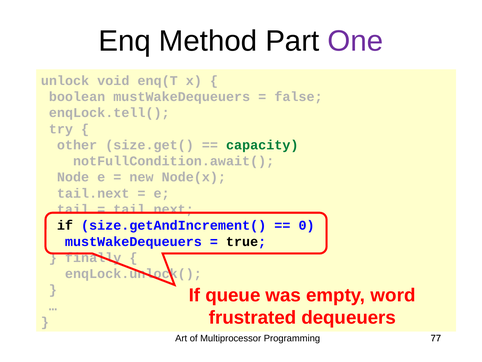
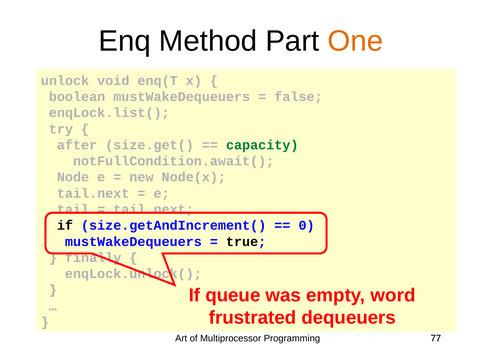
One colour: purple -> orange
enqLock.tell(: enqLock.tell( -> enqLock.list(
other: other -> after
